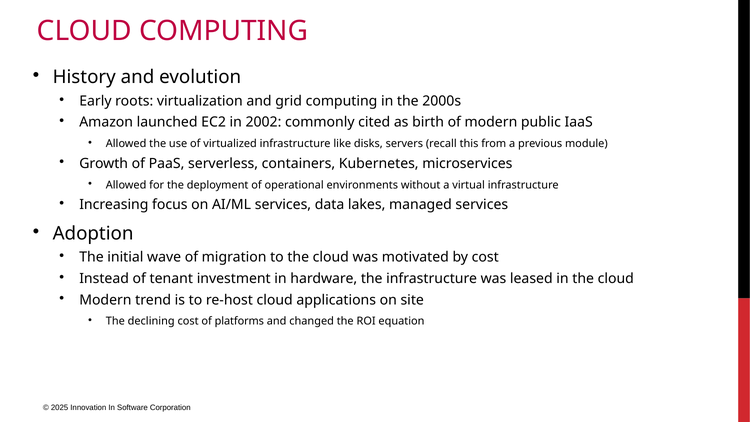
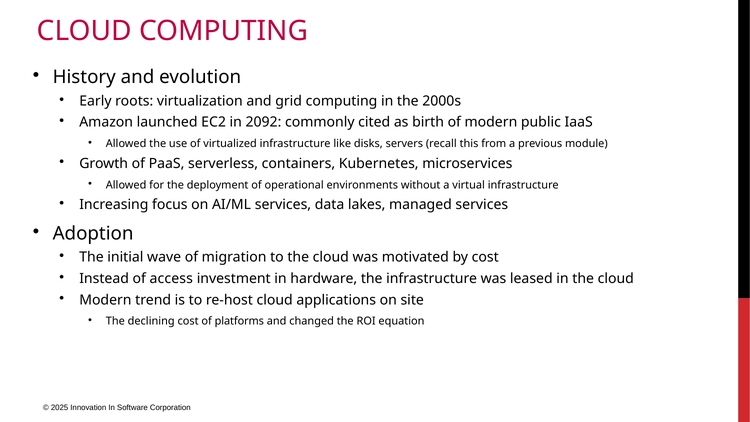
2002: 2002 -> 2092
tenant: tenant -> access
